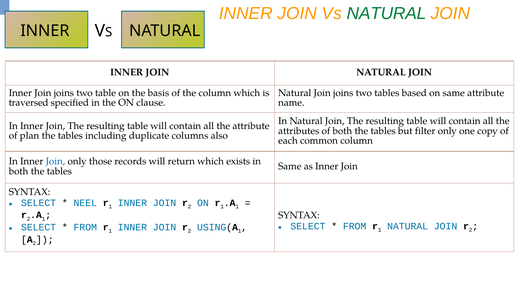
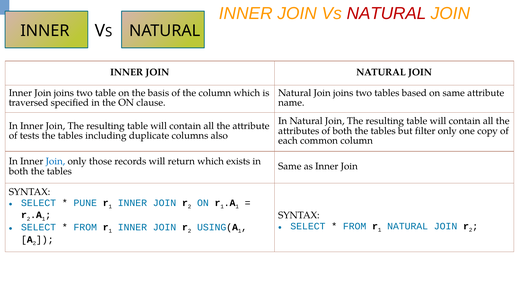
NATURAL at (386, 14) colour: green -> red
plan: plan -> tests
NEEL: NEEL -> PUNE
